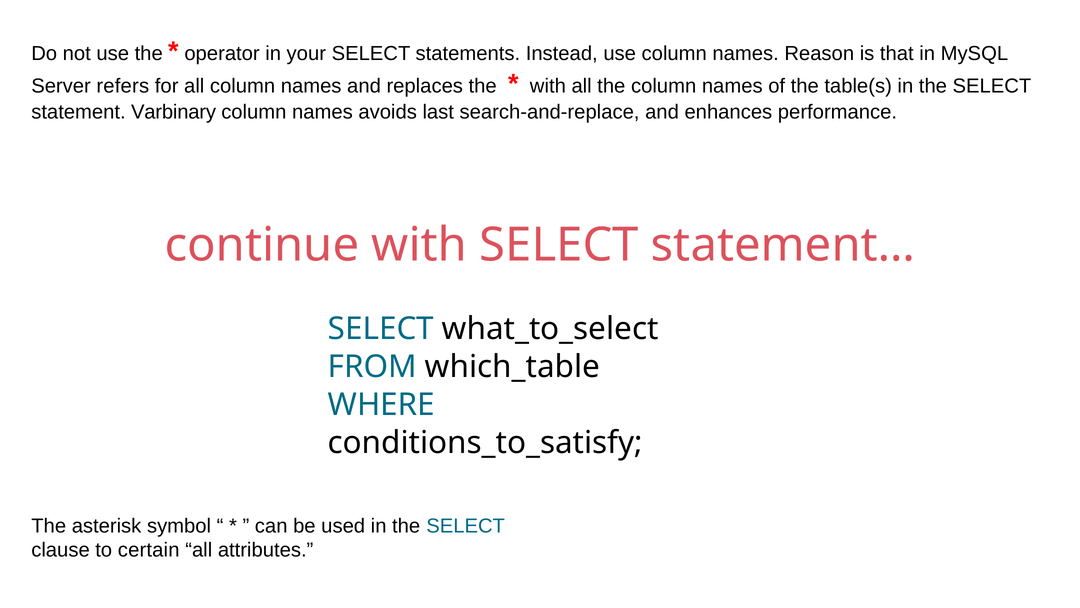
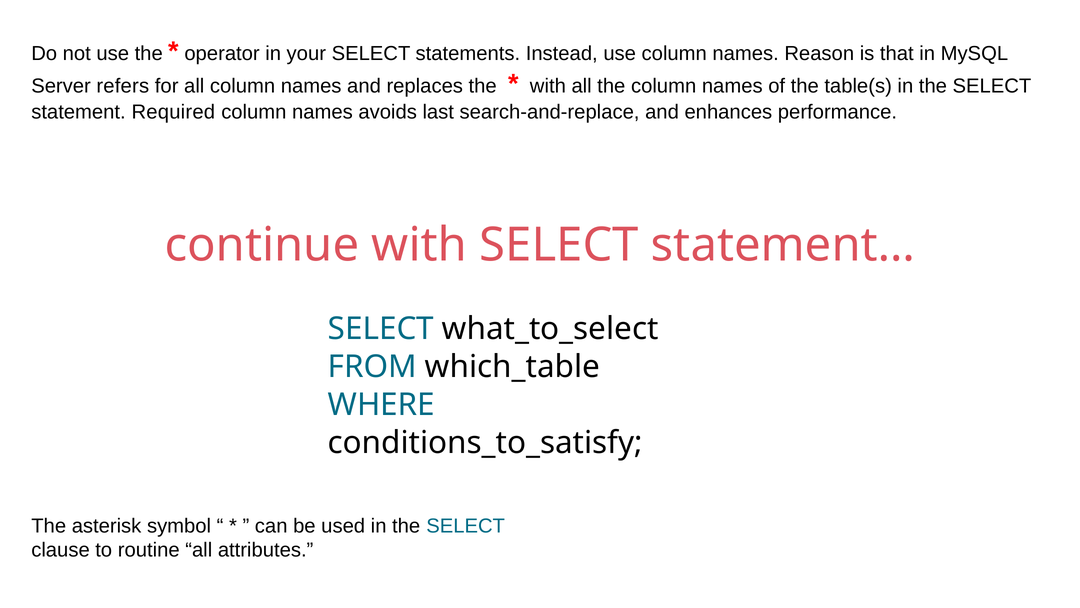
Varbinary: Varbinary -> Required
certain: certain -> routine
